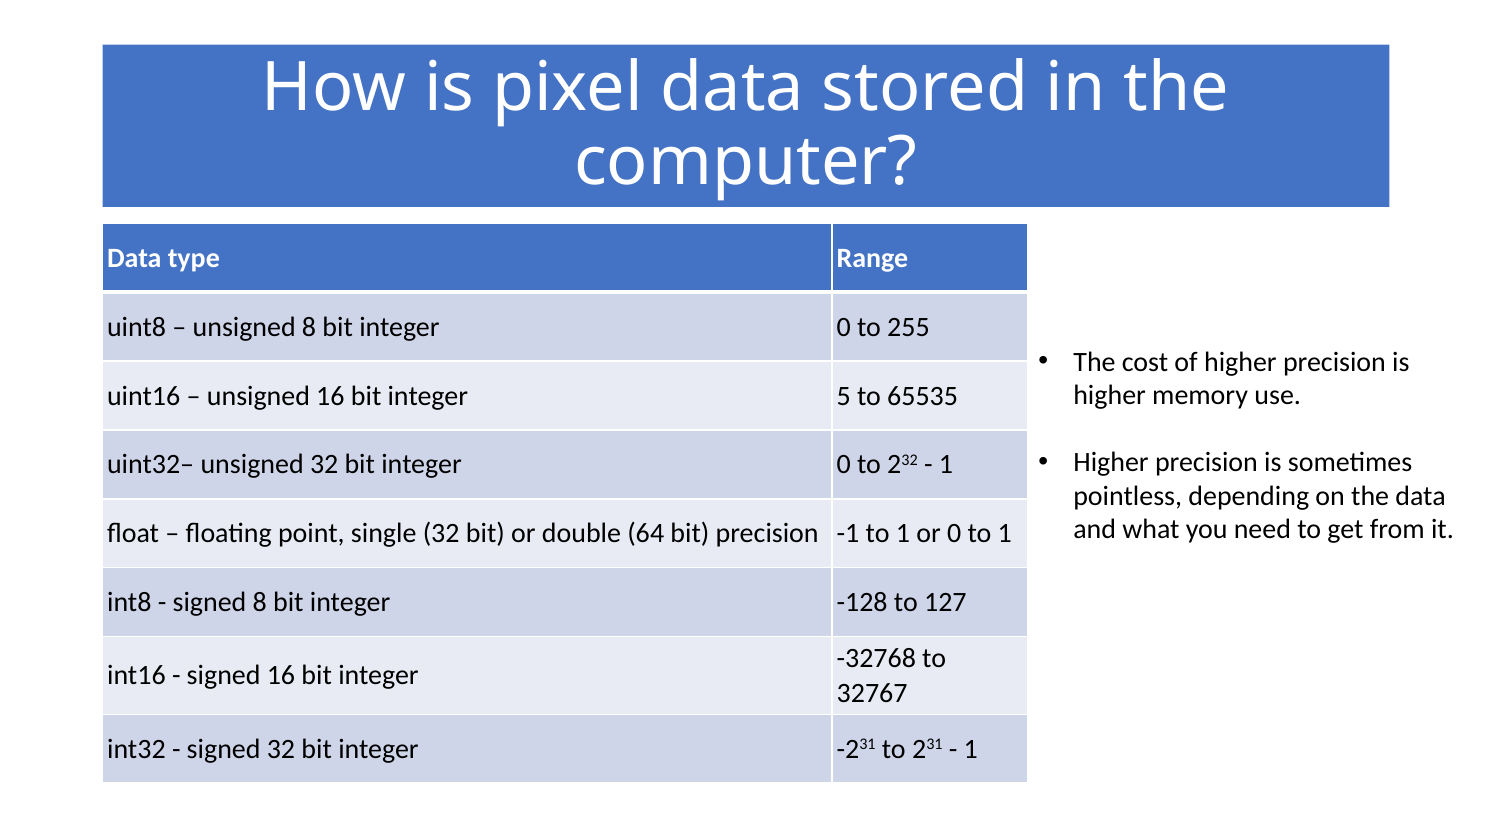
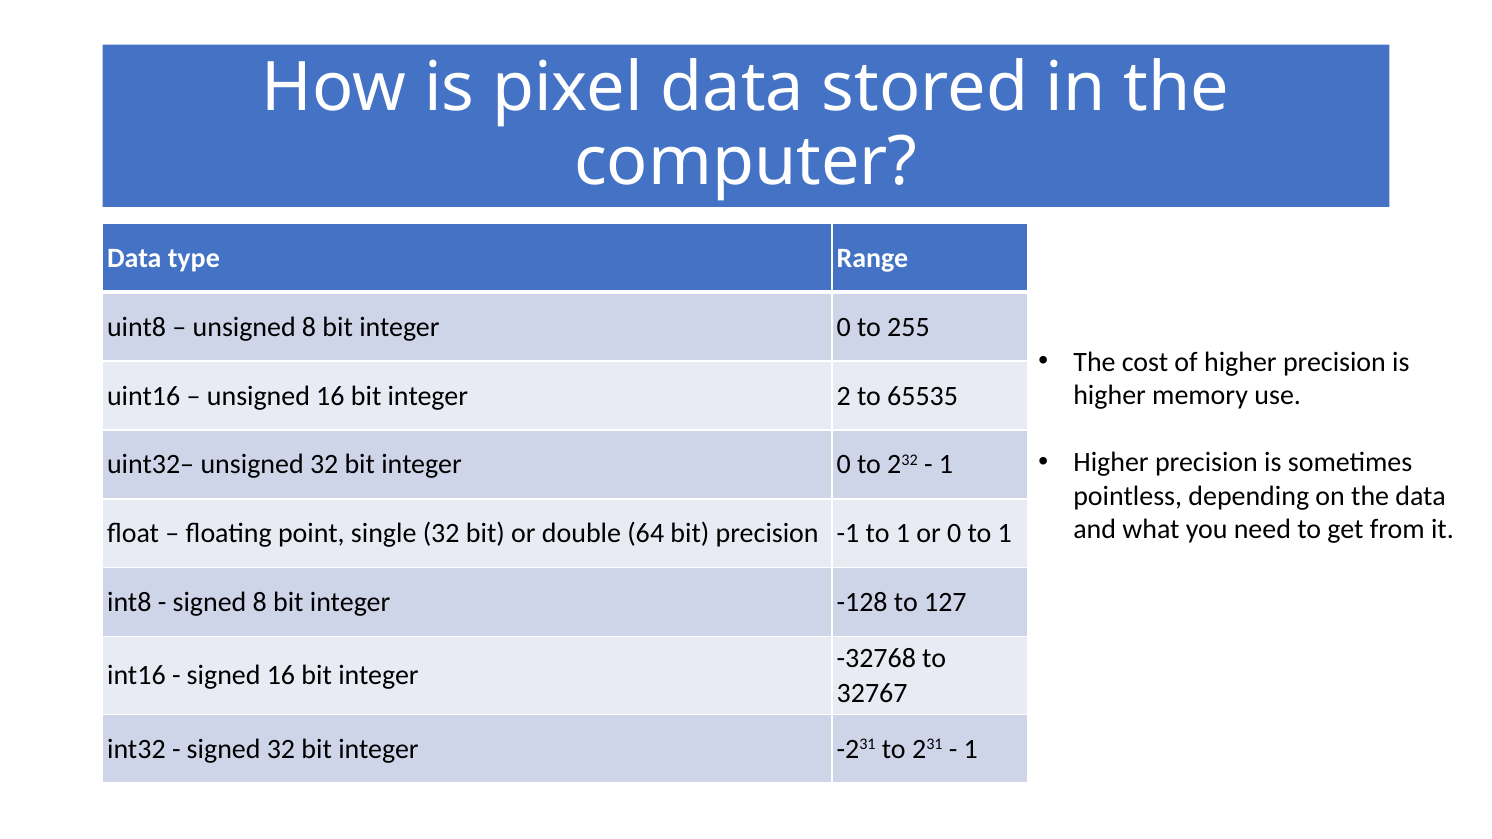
5: 5 -> 2
